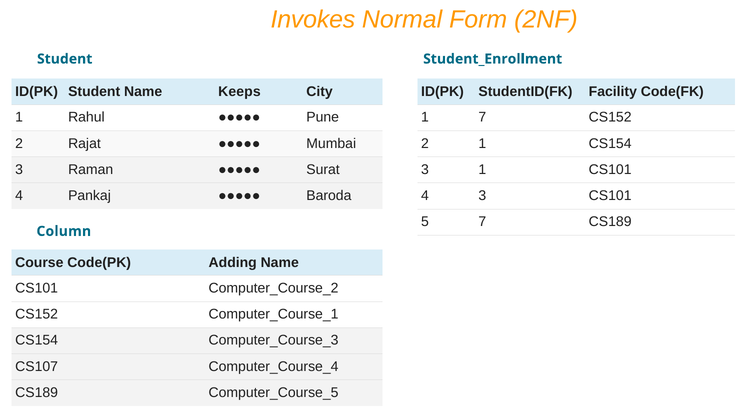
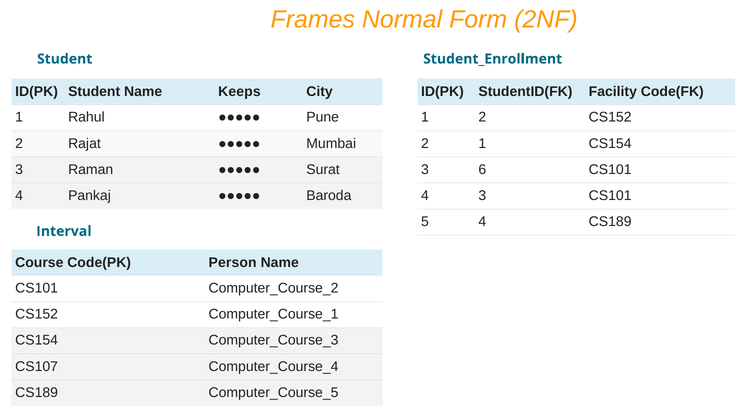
Invokes: Invokes -> Frames
1 7: 7 -> 2
3 1: 1 -> 6
5 7: 7 -> 4
Column: Column -> Interval
Adding: Adding -> Person
